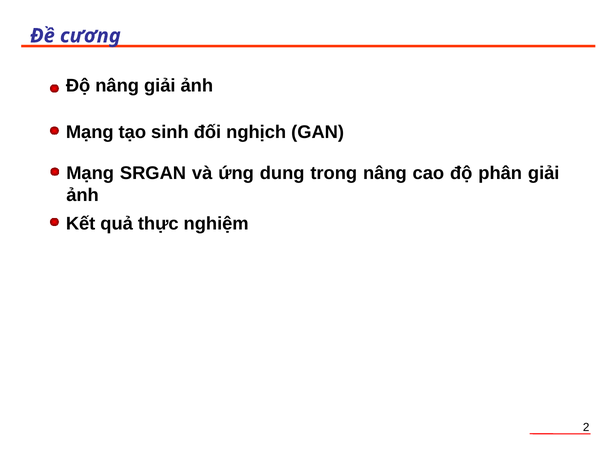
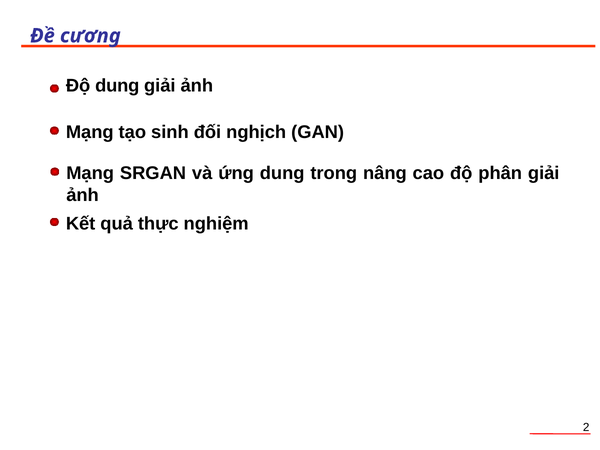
Độ nâng: nâng -> dung
